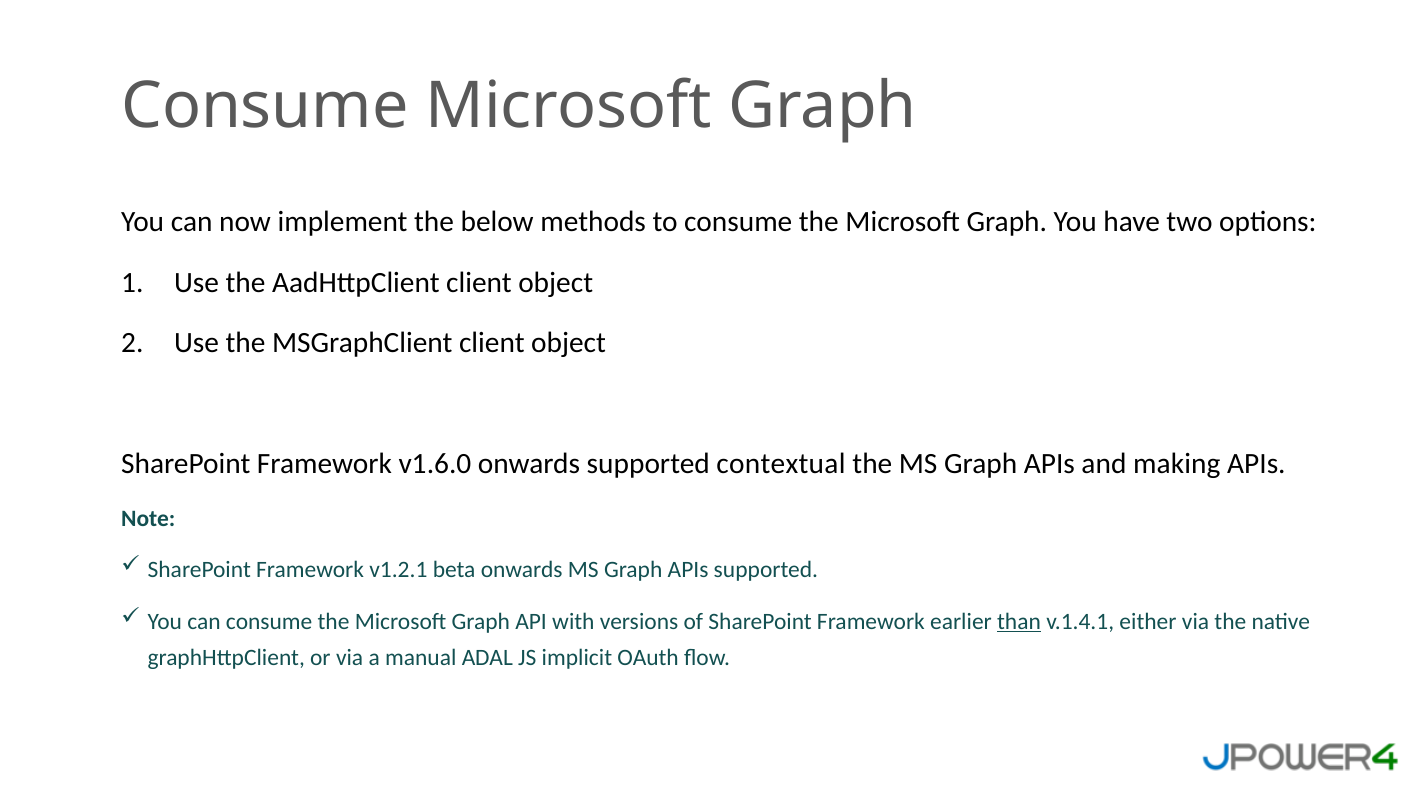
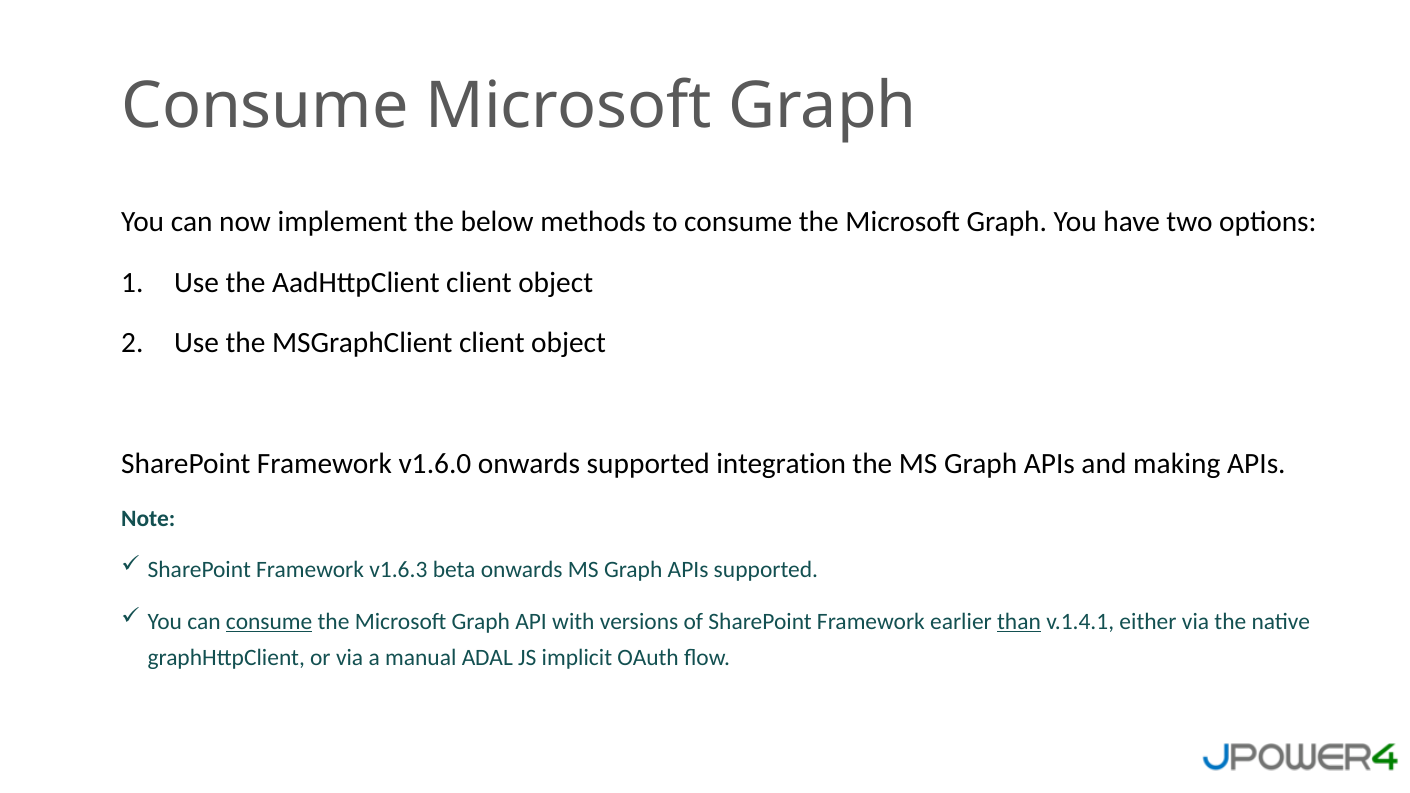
contextual: contextual -> integration
v1.2.1: v1.2.1 -> v1.6.3
consume at (269, 621) underline: none -> present
